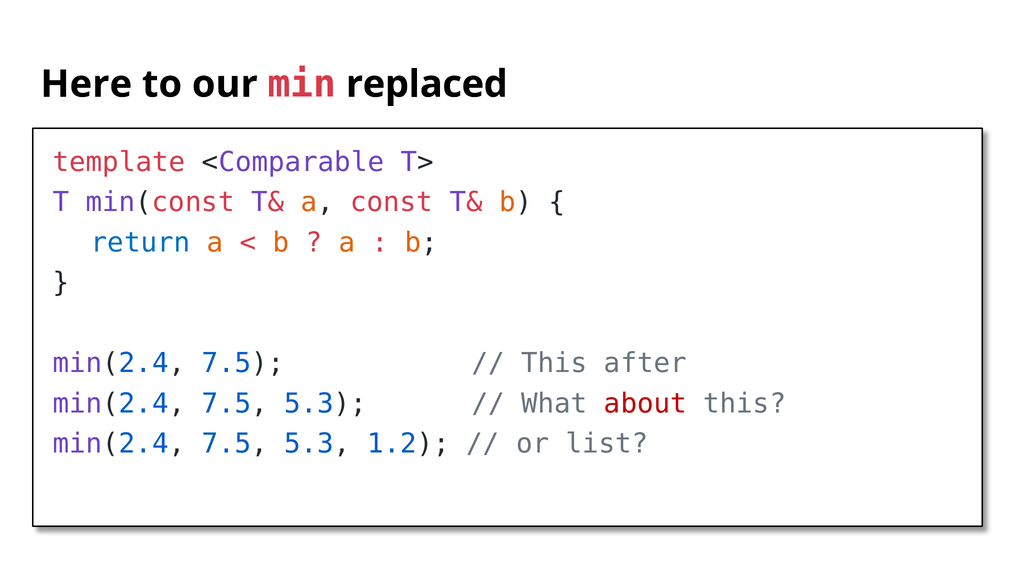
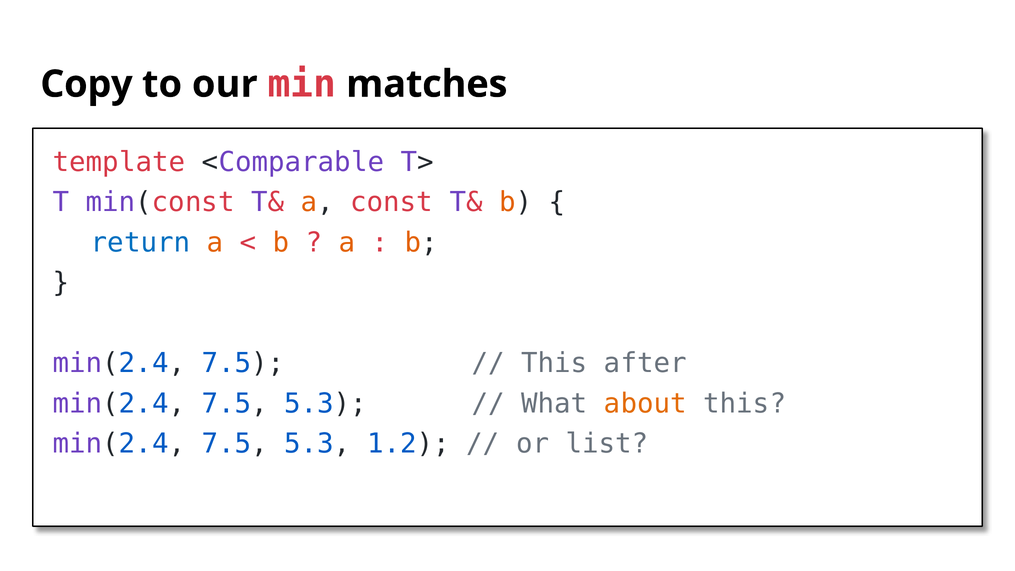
Here: Here -> Copy
replaced: replaced -> matches
about colour: red -> orange
